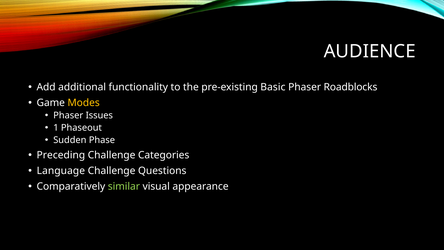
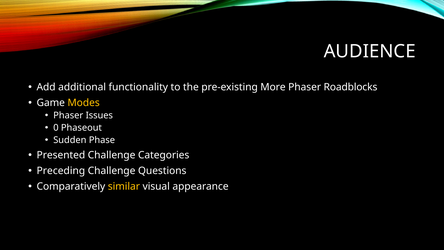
Basic: Basic -> More
1: 1 -> 0
Preceding: Preceding -> Presented
Language: Language -> Preceding
similar colour: light green -> yellow
